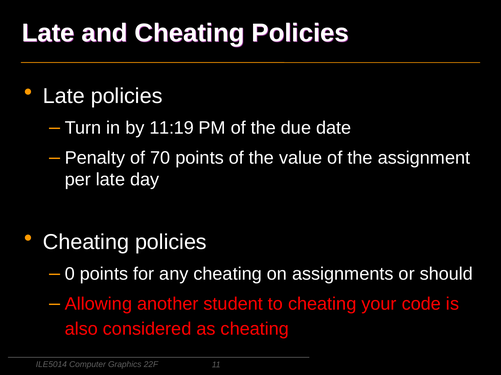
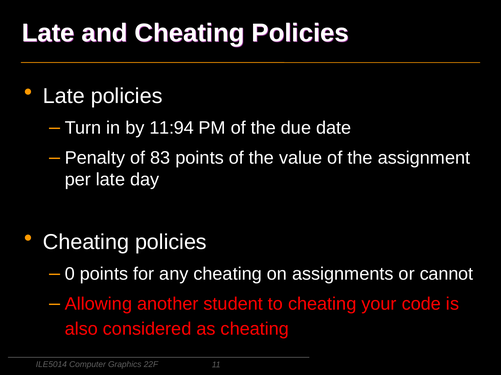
11:19: 11:19 -> 11:94
70: 70 -> 83
should: should -> cannot
